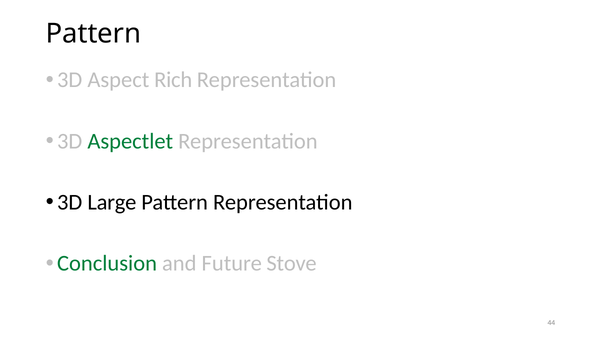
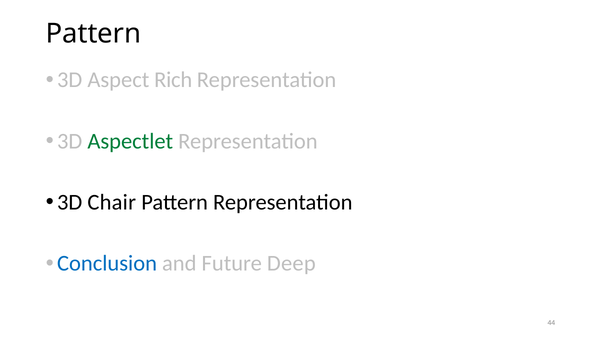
Large: Large -> Chair
Conclusion colour: green -> blue
Stove: Stove -> Deep
